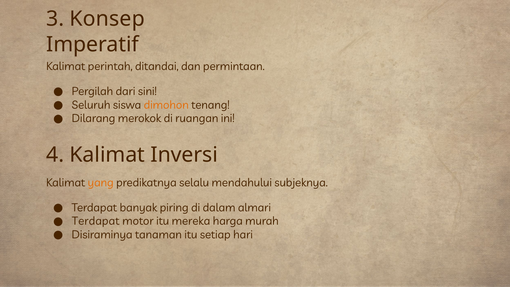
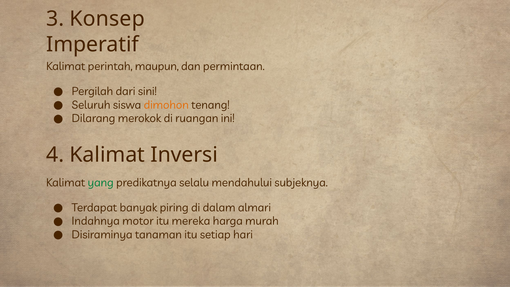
ditandai: ditandai -> maupun
yang colour: orange -> green
Terdapat at (96, 221): Terdapat -> Indahnya
